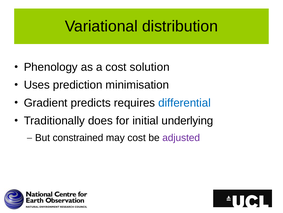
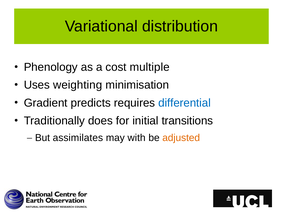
solution: solution -> multiple
prediction: prediction -> weighting
underlying: underlying -> transitions
constrained: constrained -> assimilates
may cost: cost -> with
adjusted colour: purple -> orange
